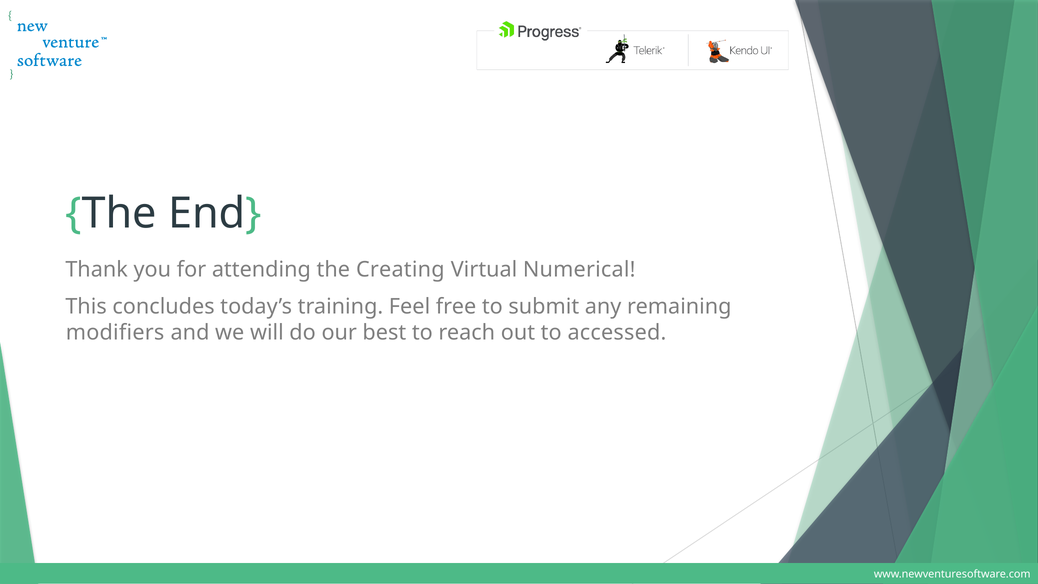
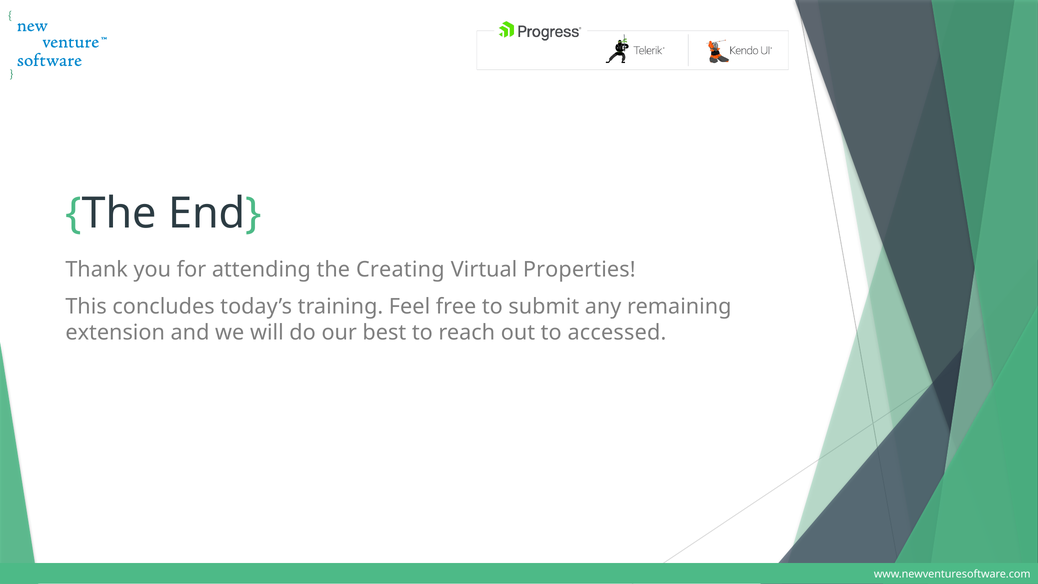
Numerical: Numerical -> Properties
modifiers: modifiers -> extension
